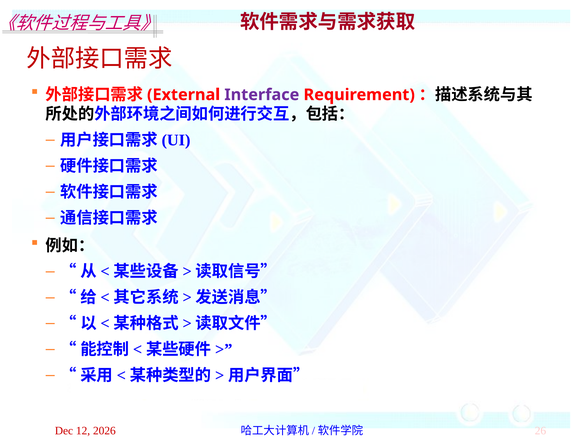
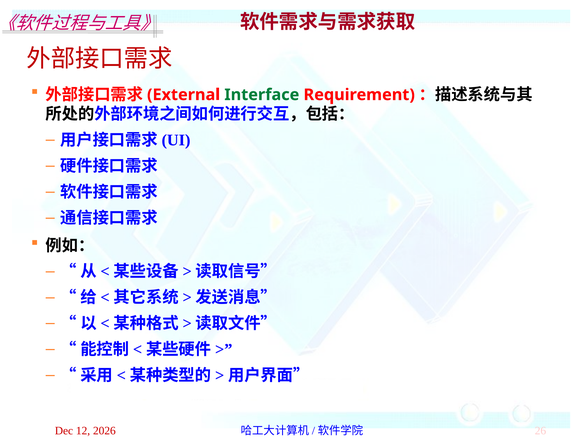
Interface colour: purple -> green
